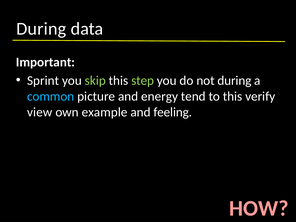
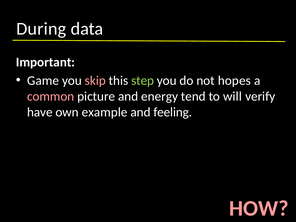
Sprint: Sprint -> Game
skip colour: light green -> pink
not during: during -> hopes
common colour: light blue -> pink
to this: this -> will
view: view -> have
